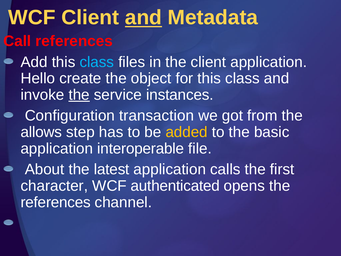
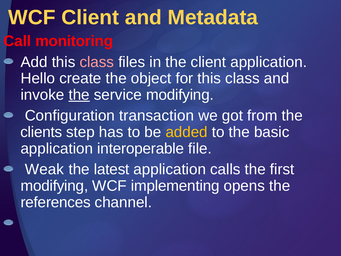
and at (143, 18) underline: present -> none
Call references: references -> monitoring
class at (97, 62) colour: light blue -> pink
service instances: instances -> modifying
allows: allows -> clients
About: About -> Weak
character at (54, 186): character -> modifying
authenticated: authenticated -> implementing
